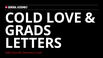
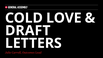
GRADS: GRADS -> DRAFT
